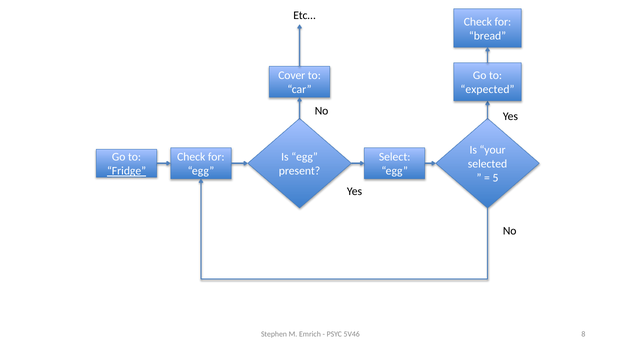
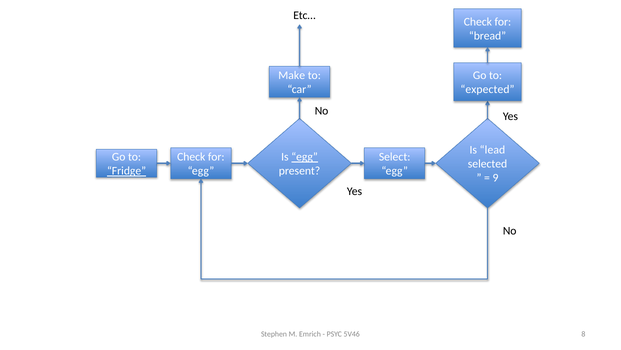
Cover: Cover -> Make
your: your -> lead
egg at (305, 157) underline: none -> present
5: 5 -> 9
